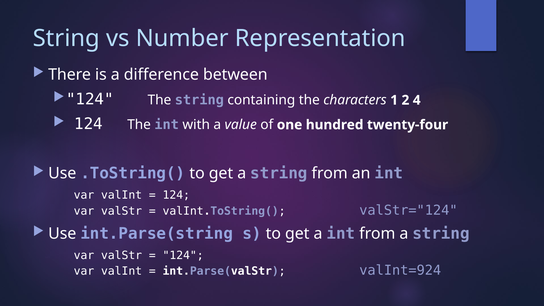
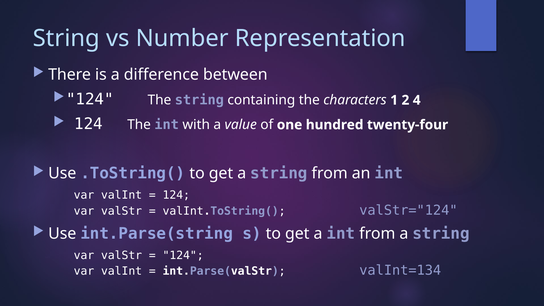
valInt=924: valInt=924 -> valInt=134
